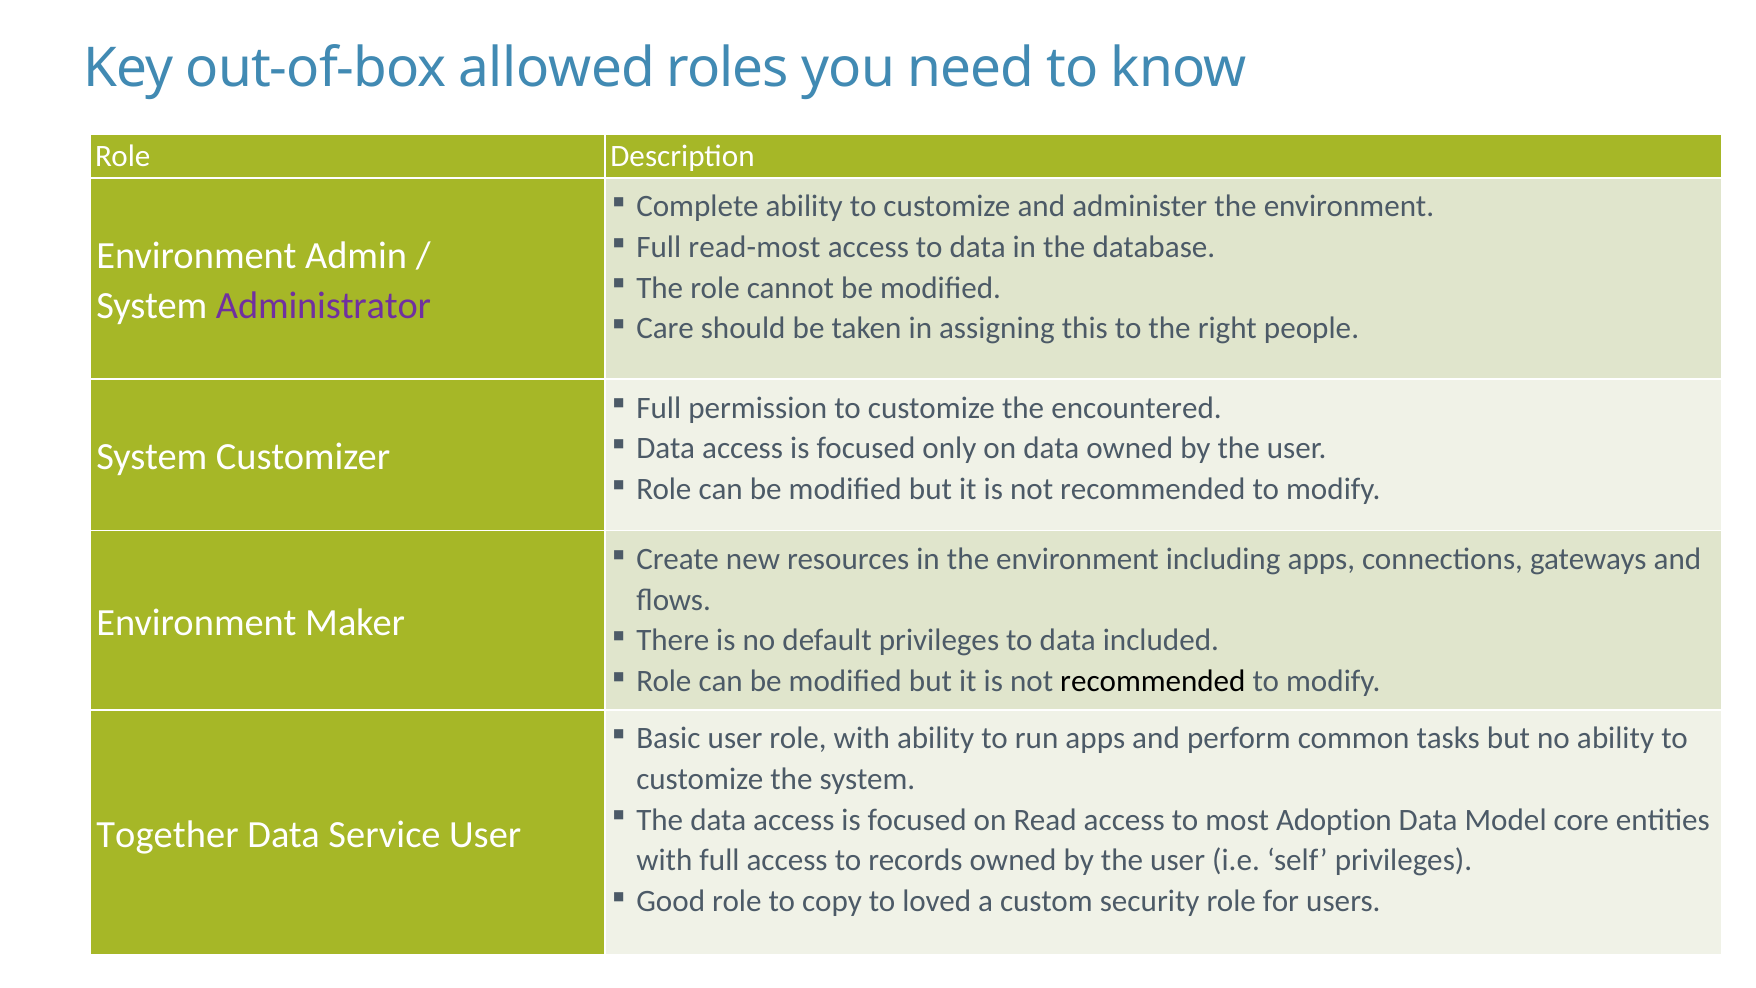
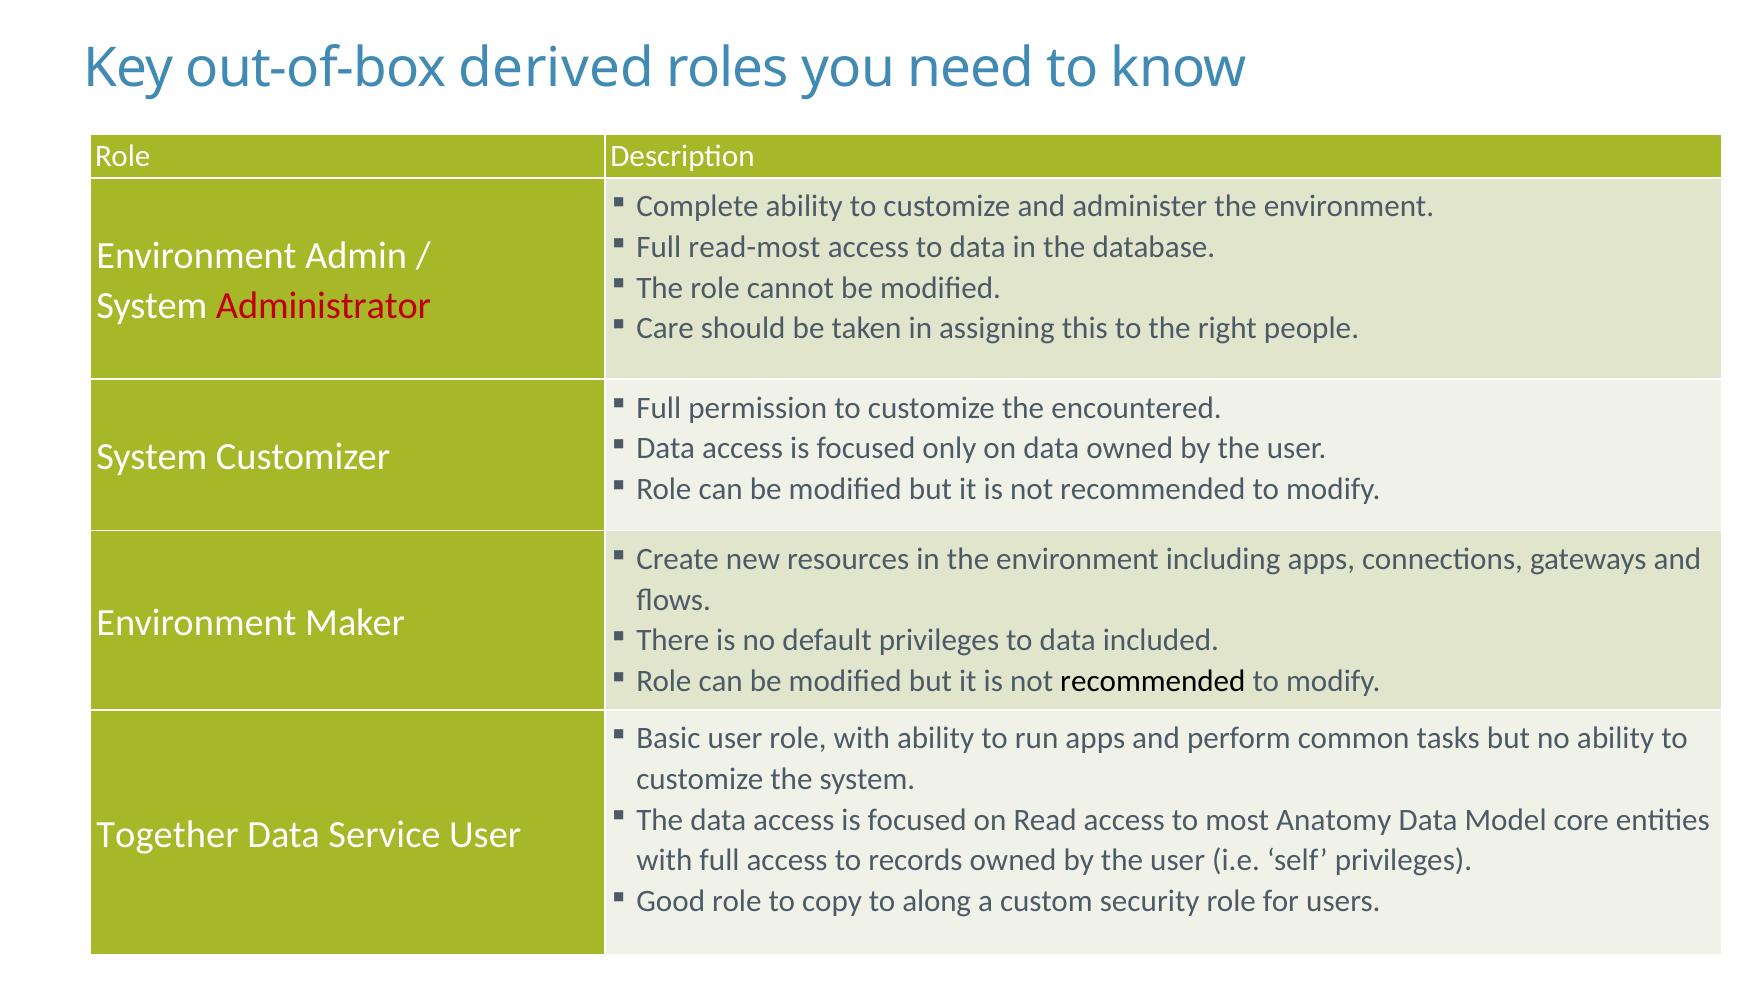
allowed: allowed -> derived
Administrator colour: purple -> red
Adoption: Adoption -> Anatomy
loved: loved -> along
